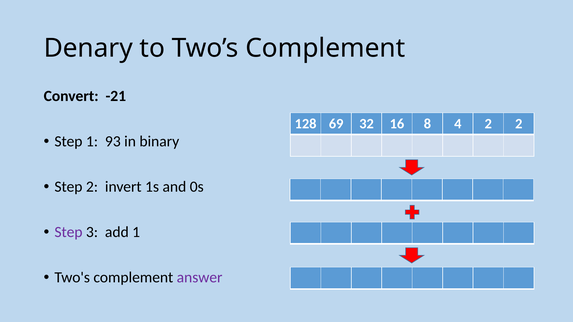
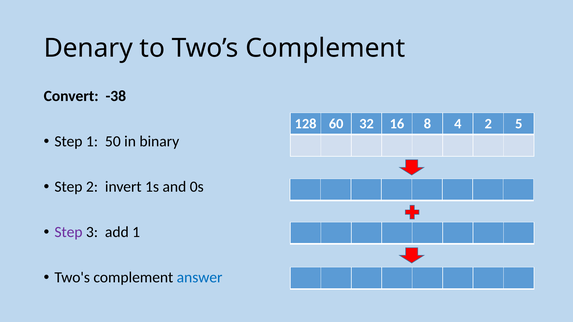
-21: -21 -> -38
69: 69 -> 60
2 2: 2 -> 5
93: 93 -> 50
answer colour: purple -> blue
